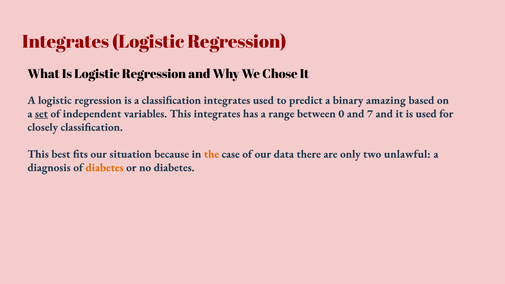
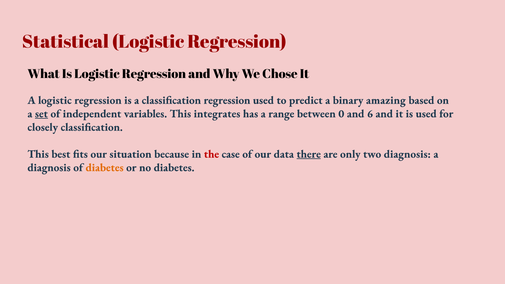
Integrates at (66, 42): Integrates -> Statistical
classification integrates: integrates -> regression
7: 7 -> 6
the colour: orange -> red
there underline: none -> present
two unlawful: unlawful -> diagnosis
